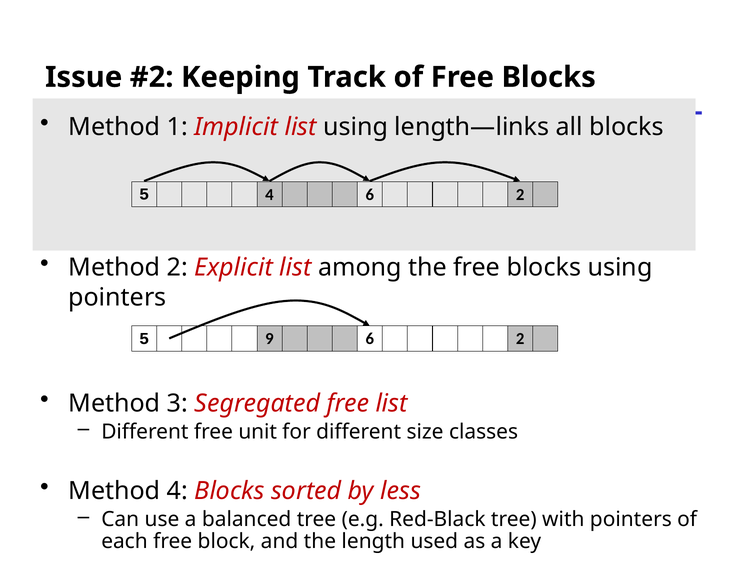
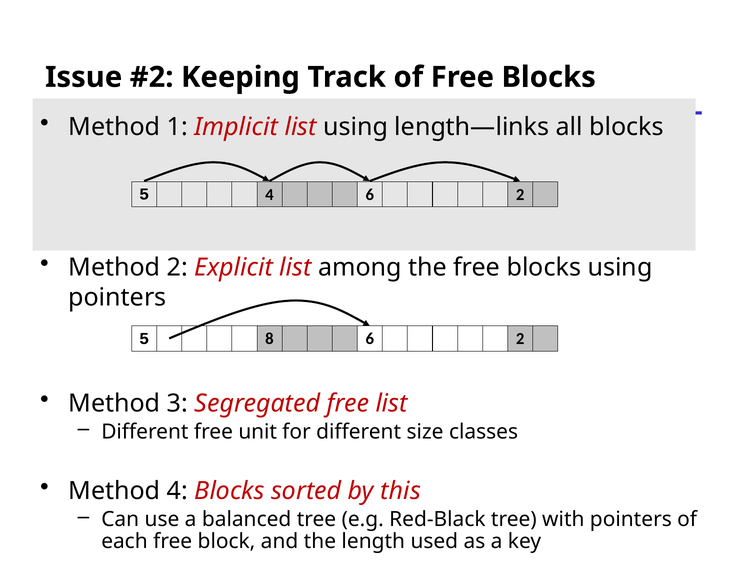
9: 9 -> 8
less: less -> this
